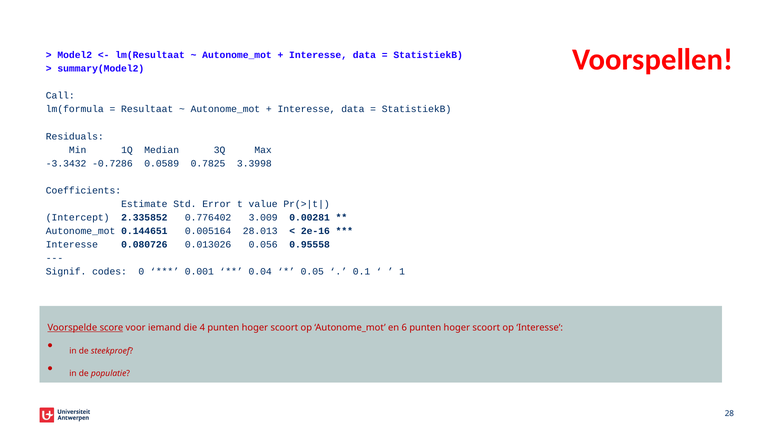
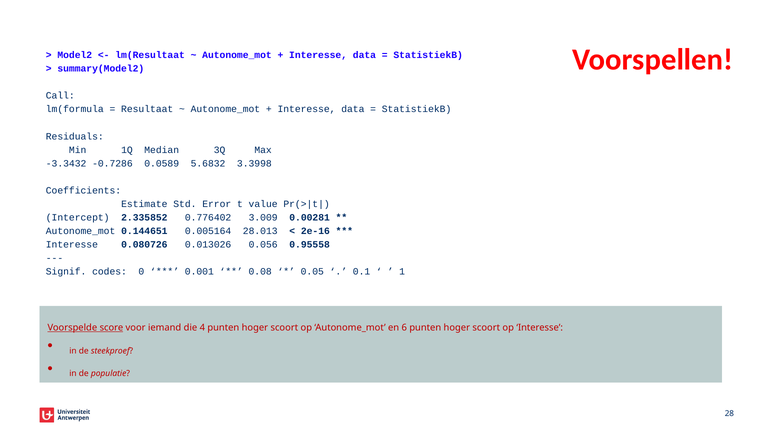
0.7825: 0.7825 -> 5.6832
0.04: 0.04 -> 0.08
